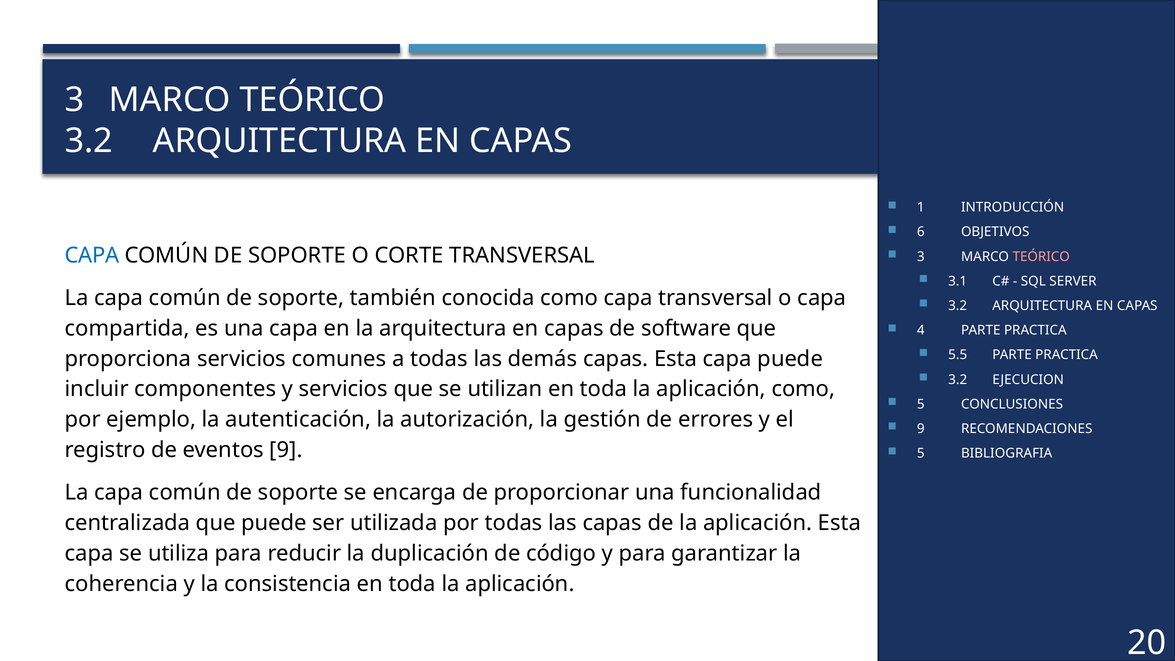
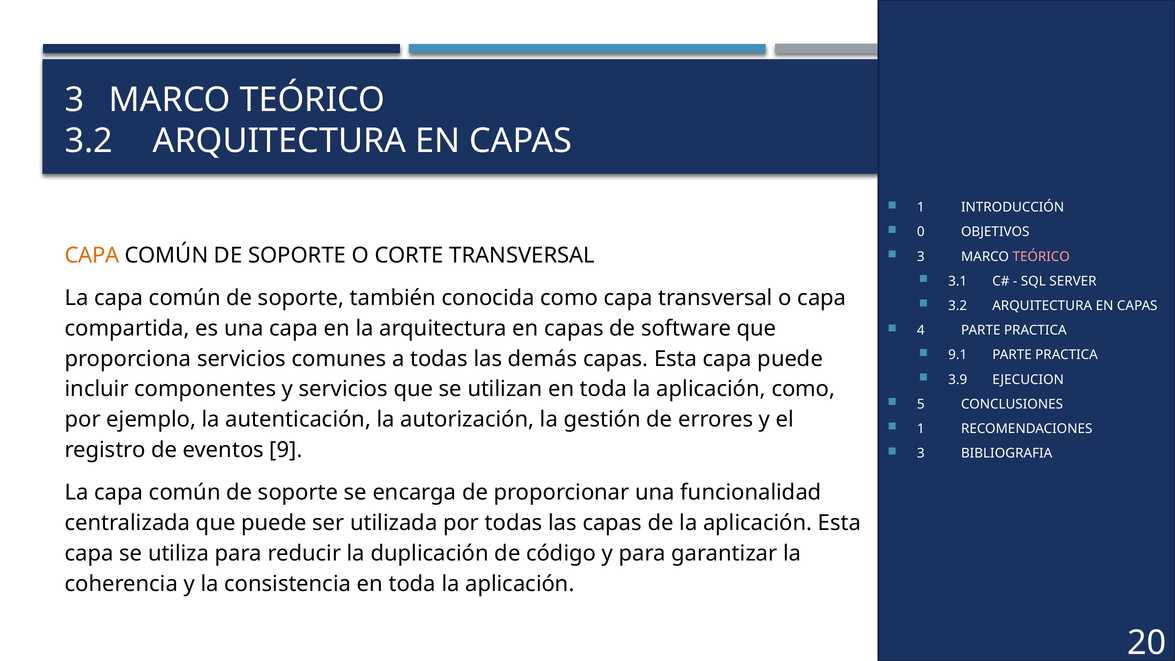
6: 6 -> 0
CAPA at (92, 255) colour: blue -> orange
5.5: 5.5 -> 9.1
3.2 at (958, 380): 3.2 -> 3.9
9 at (921, 429): 9 -> 1
5 at (921, 453): 5 -> 3
